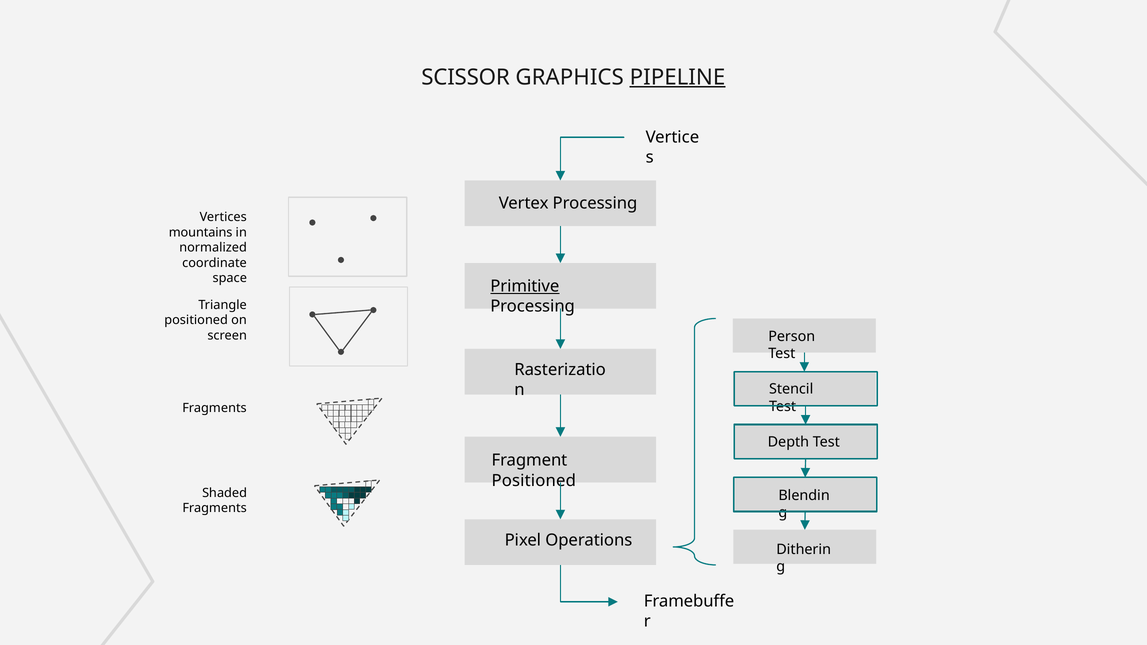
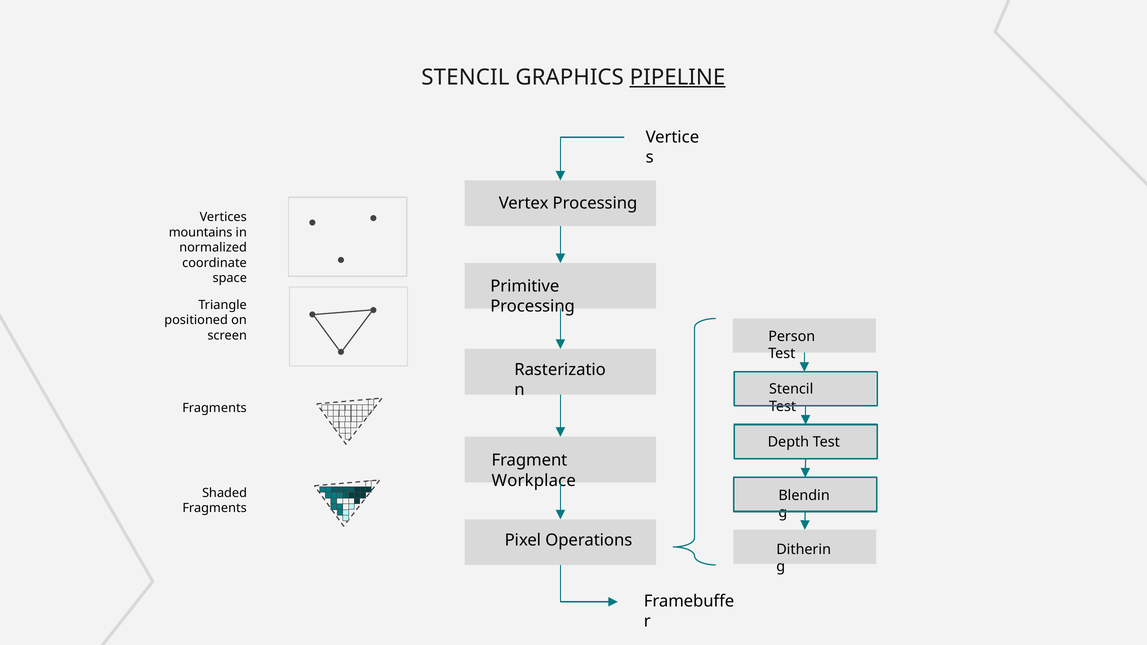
SCISSOR at (466, 77): SCISSOR -> STENCIL
Primitive underline: present -> none
Positioned at (534, 481): Positioned -> Workplace
